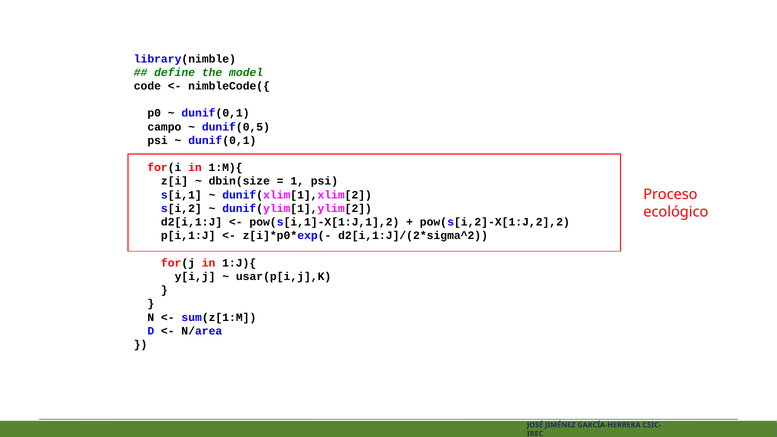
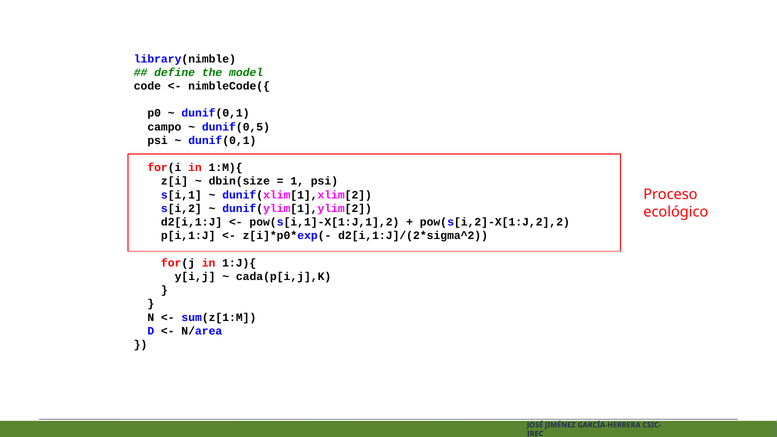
usar(p[i,j],K: usar(p[i,j],K -> cada(p[i,j],K
